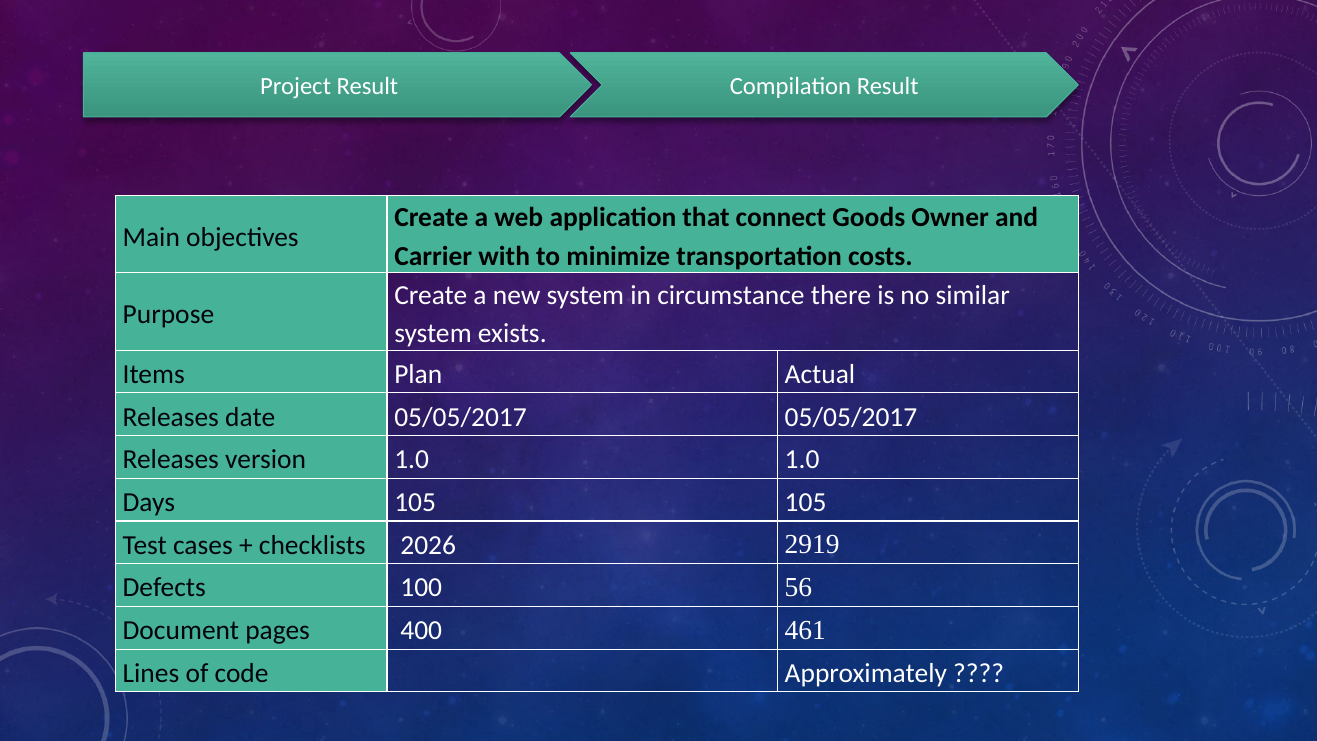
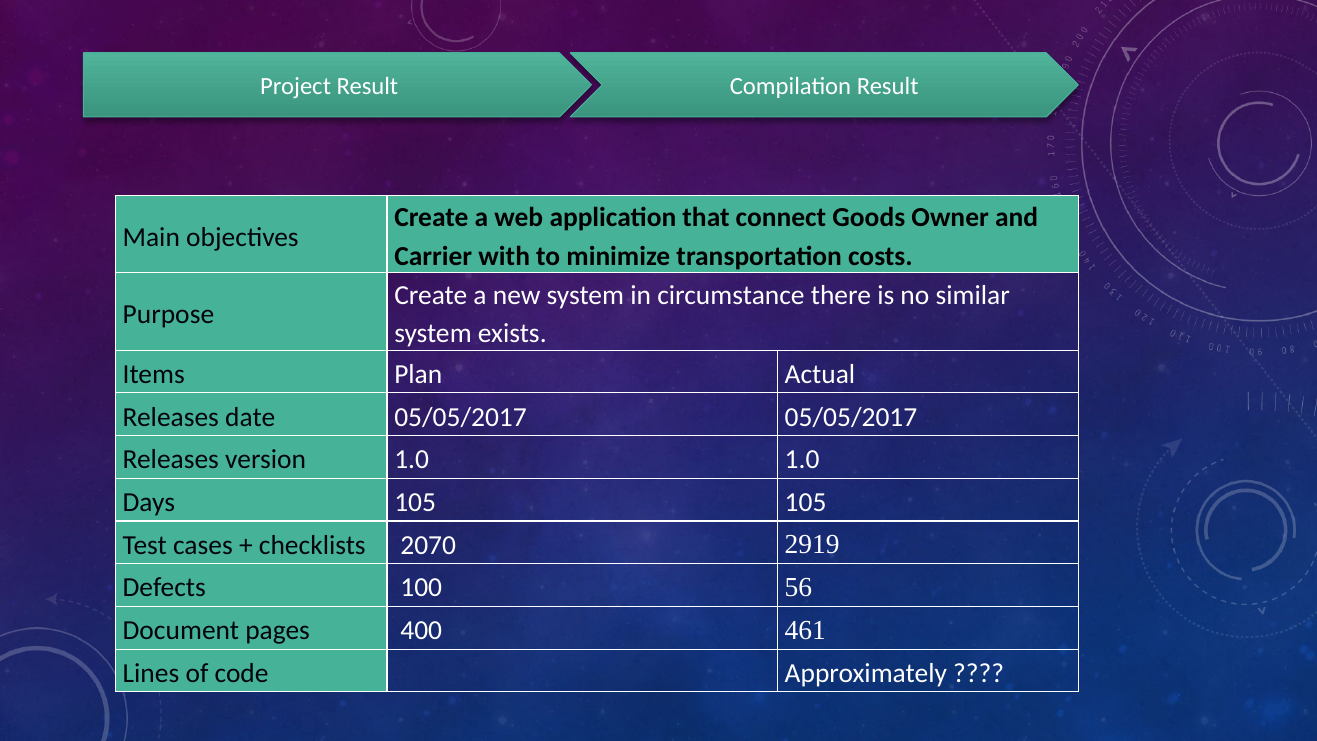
2026: 2026 -> 2070
